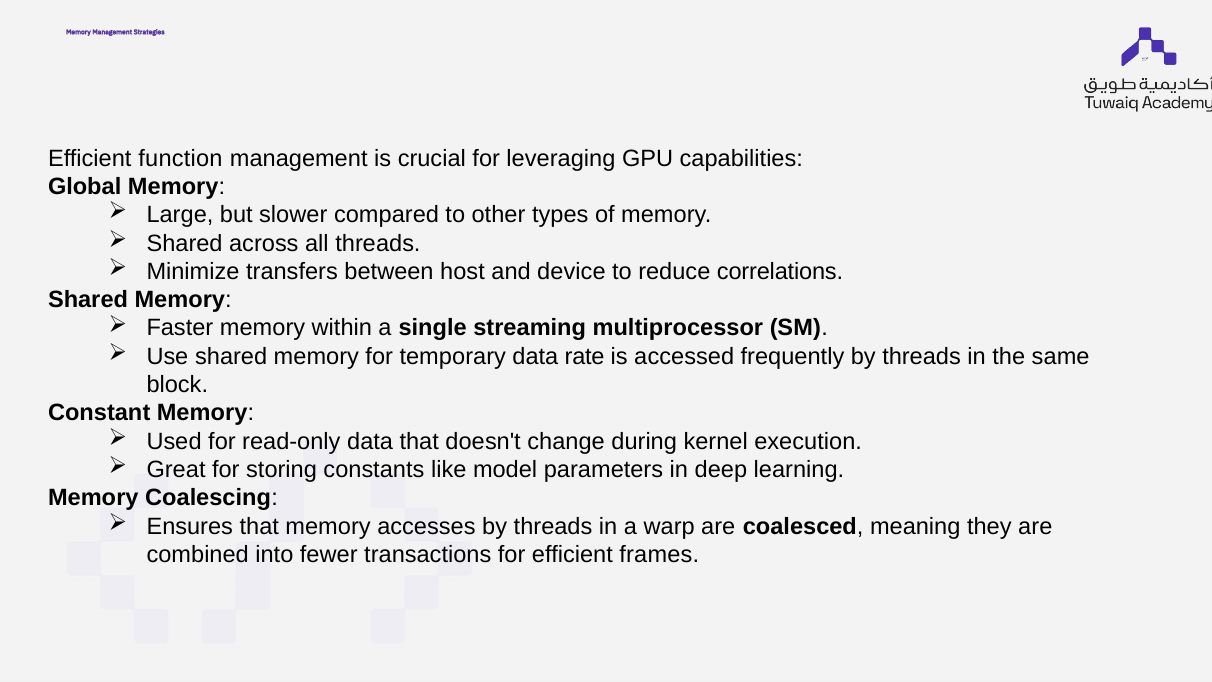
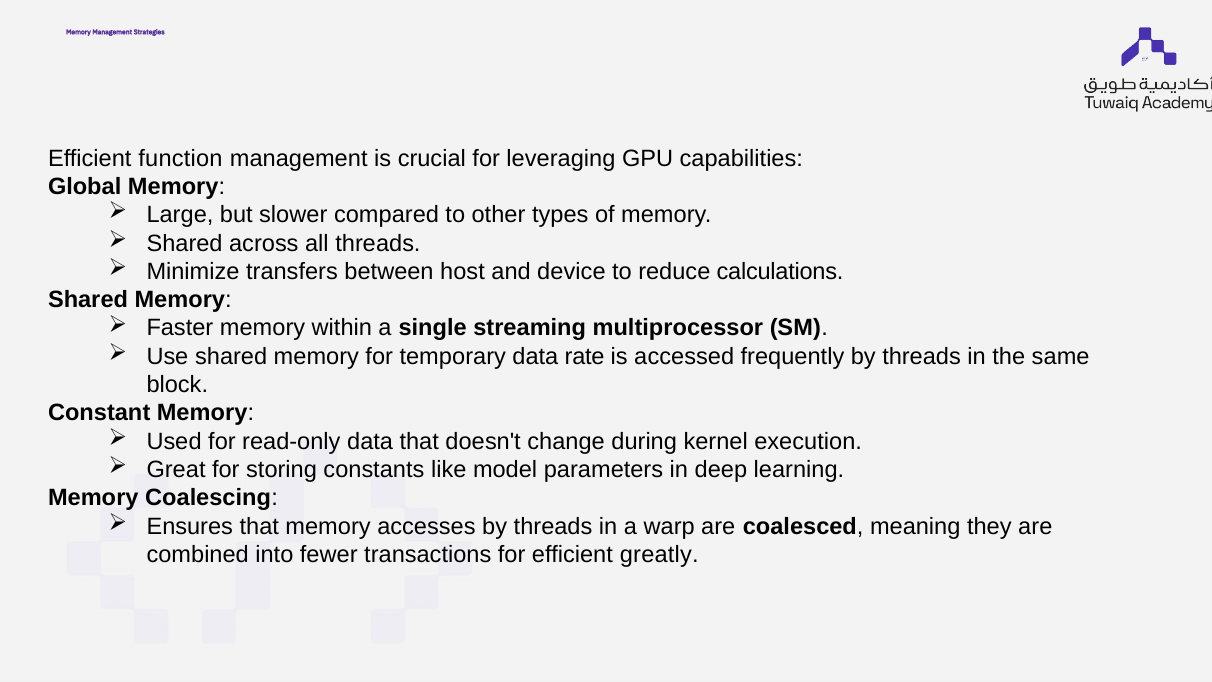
correlations: correlations -> calculations
frames: frames -> greatly
